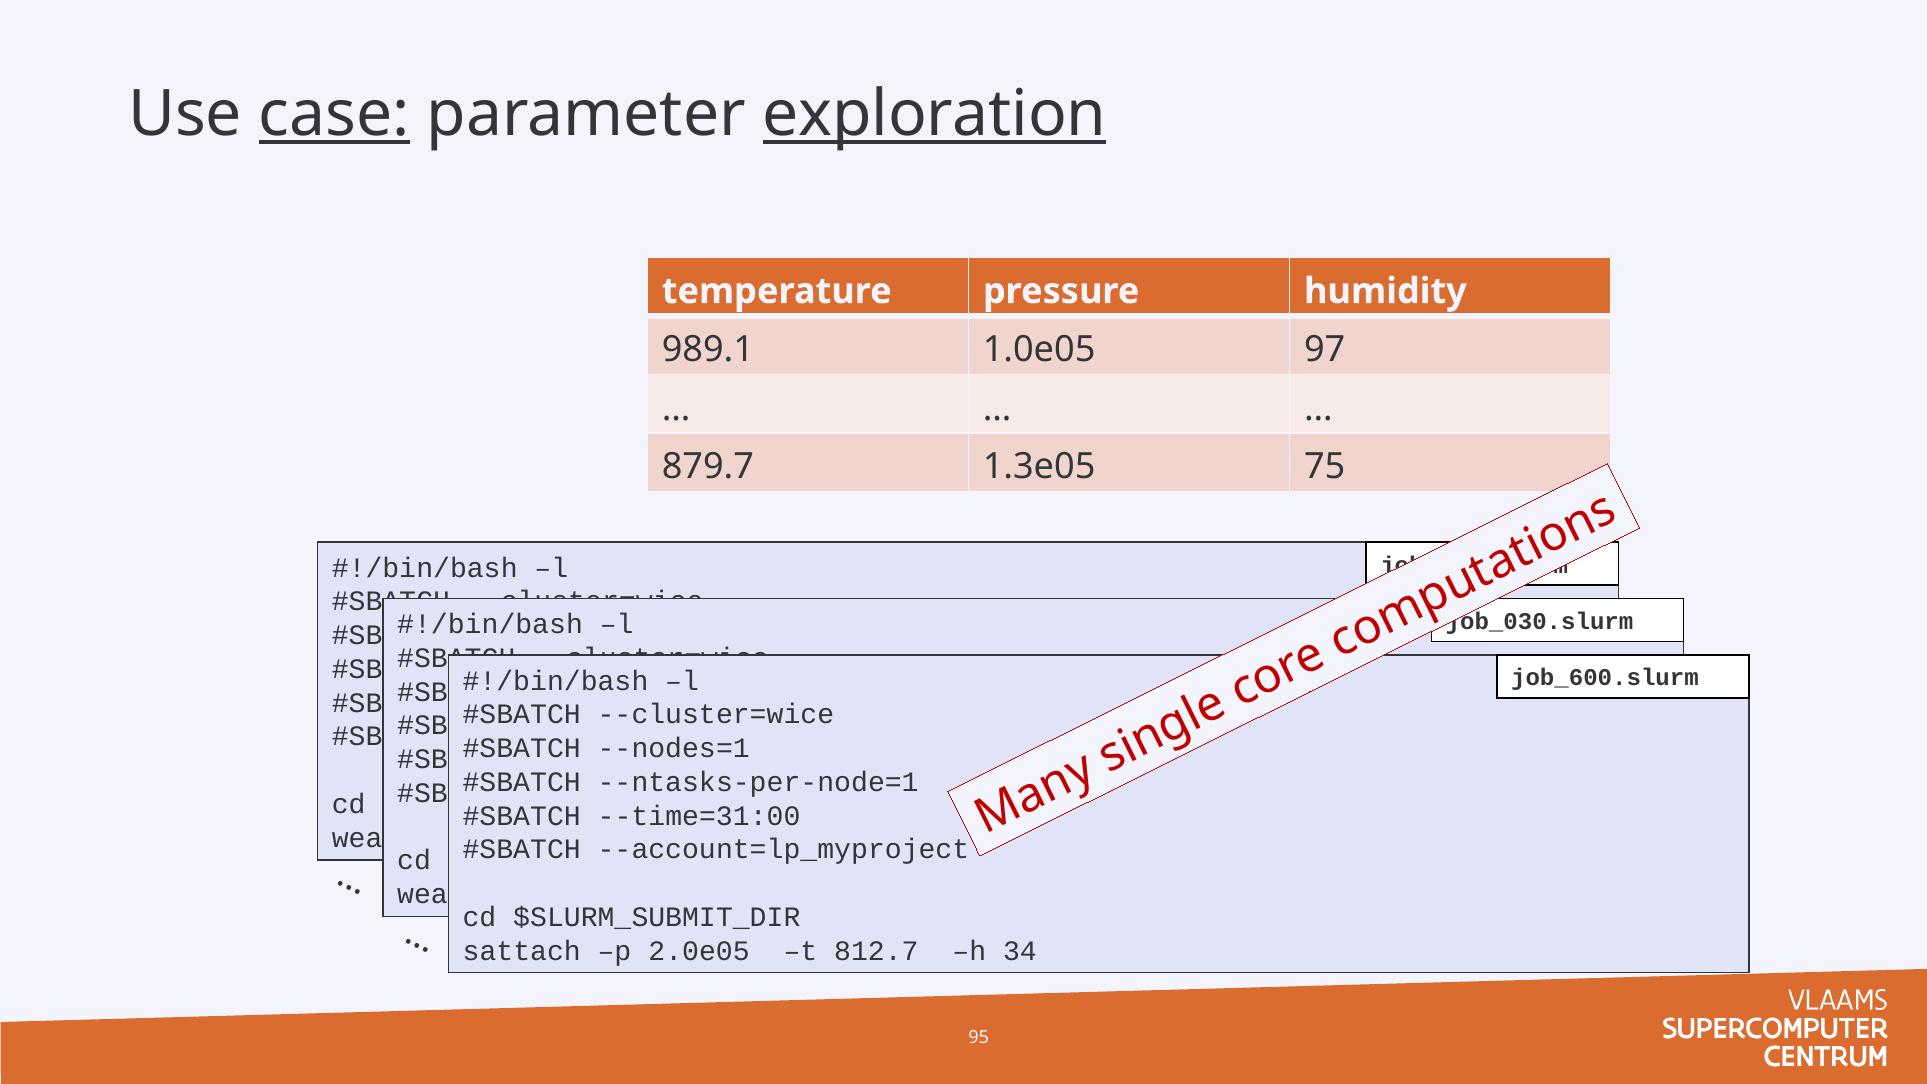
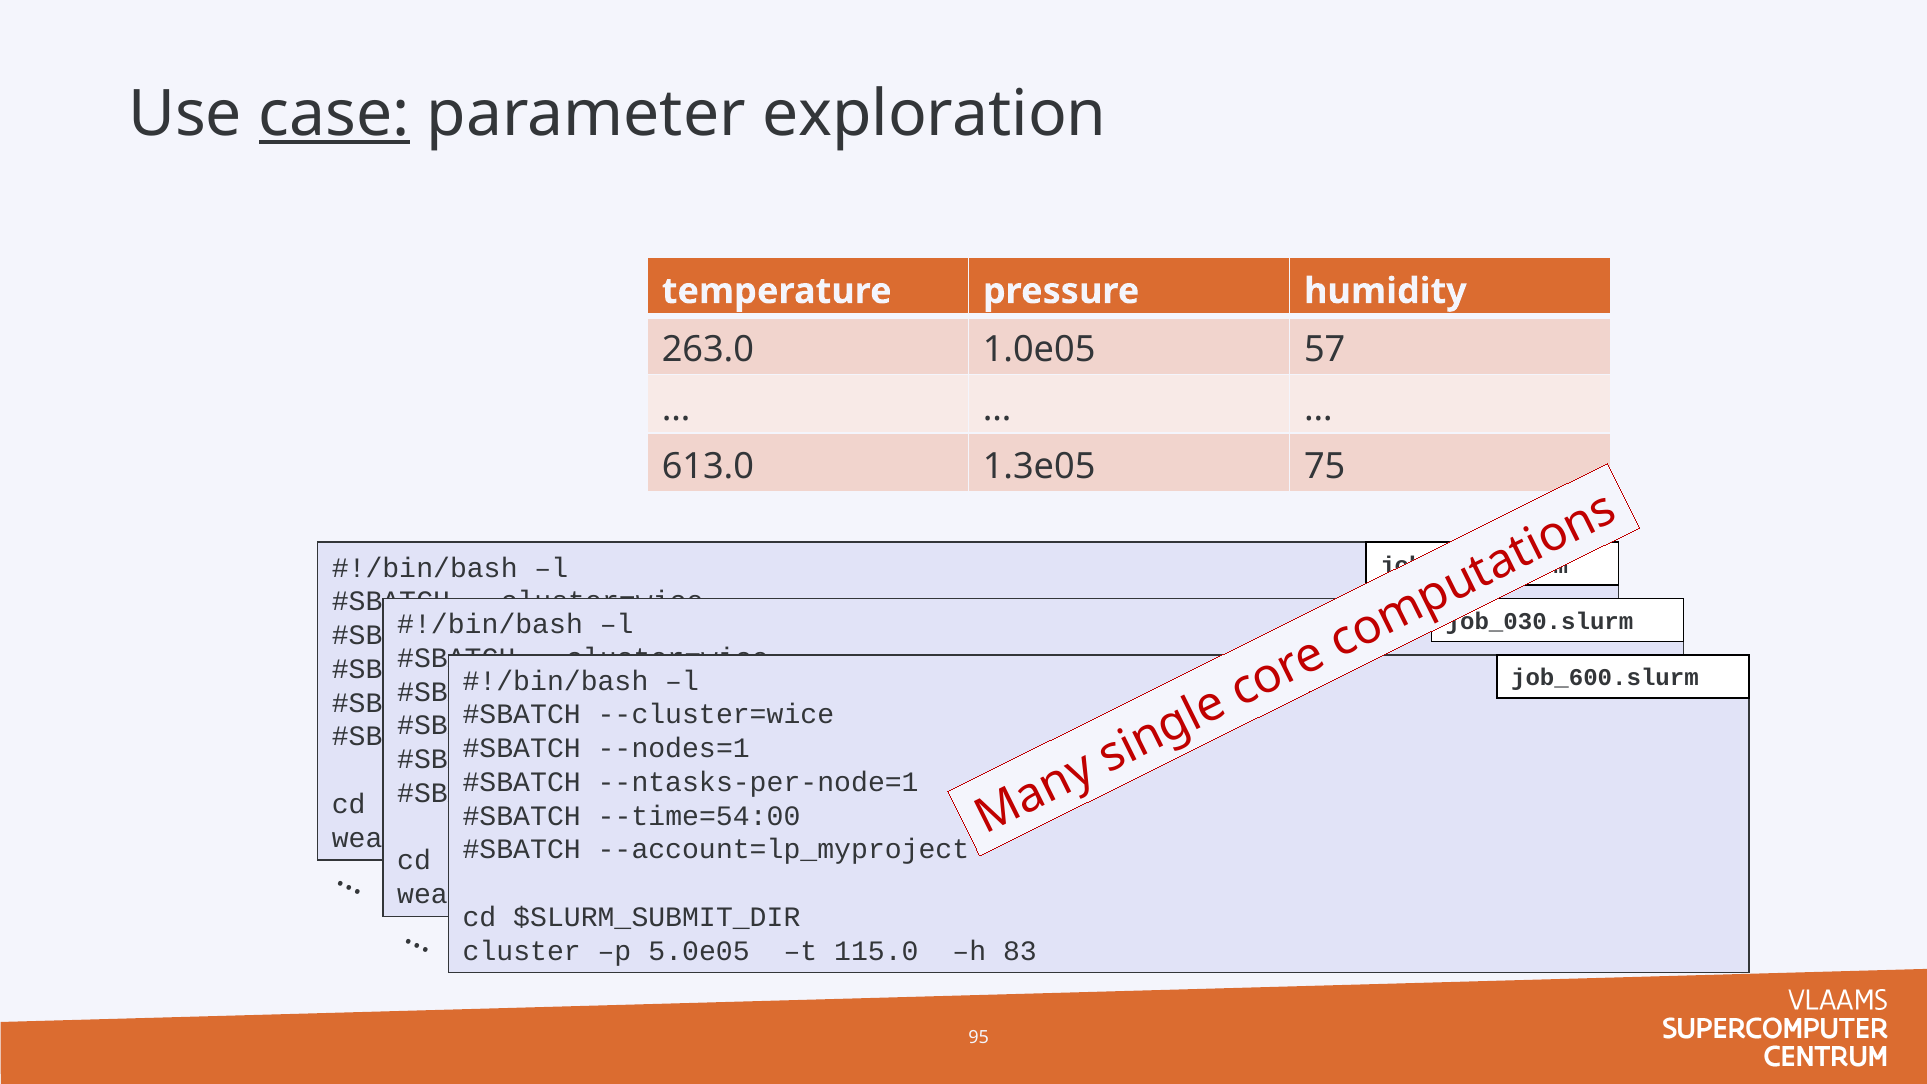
exploration underline: present -> none
989.1: 989.1 -> 263.0
97: 97 -> 57
879.7: 879.7 -> 613.0
--time=31:00: --time=31:00 -> --time=54:00
sattach: sattach -> cluster
2.0e05: 2.0e05 -> 5.0e05
812.7: 812.7 -> 115.0
34: 34 -> 83
